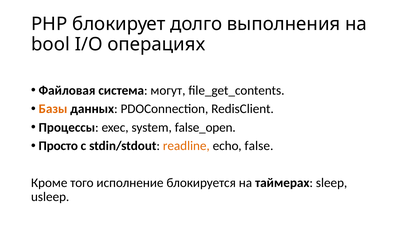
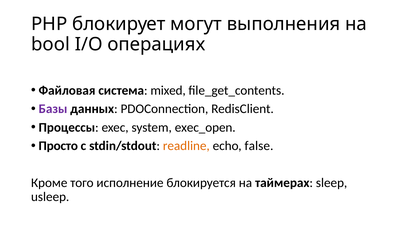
долго: долго -> могут
могут: могут -> mixed
Базы colour: orange -> purple
false_open: false_open -> exec_open
